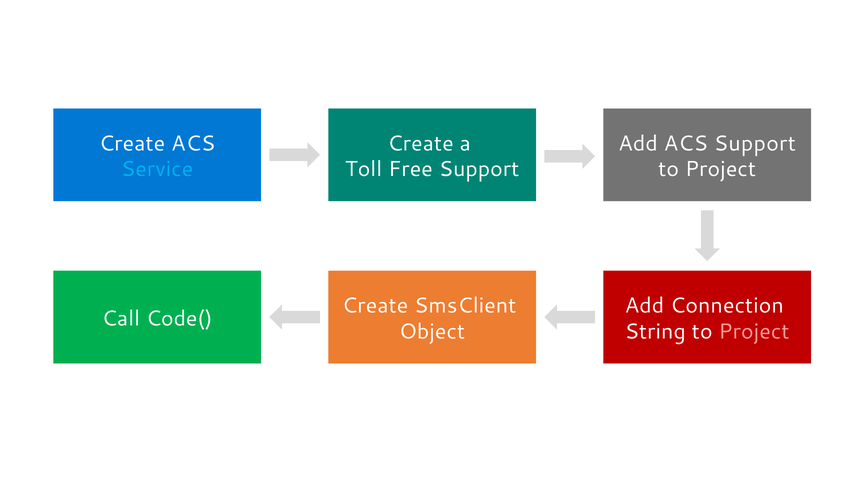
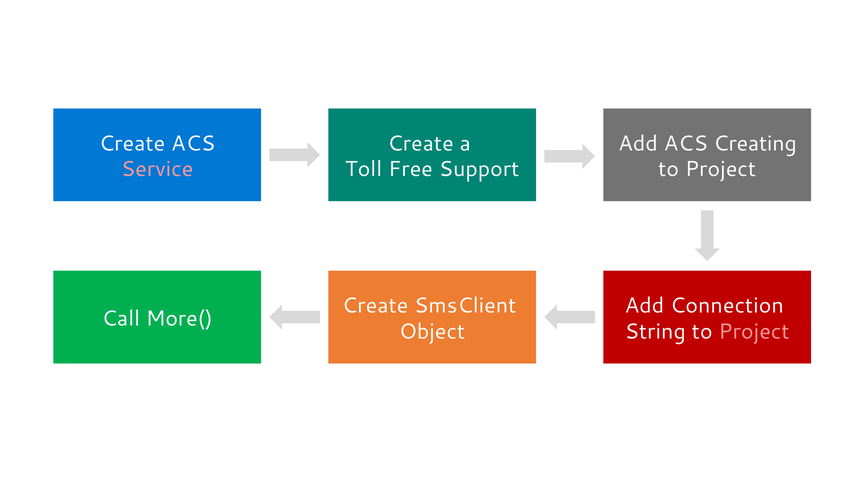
ACS Support: Support -> Creating
Service colour: light blue -> pink
Code(: Code( -> More(
